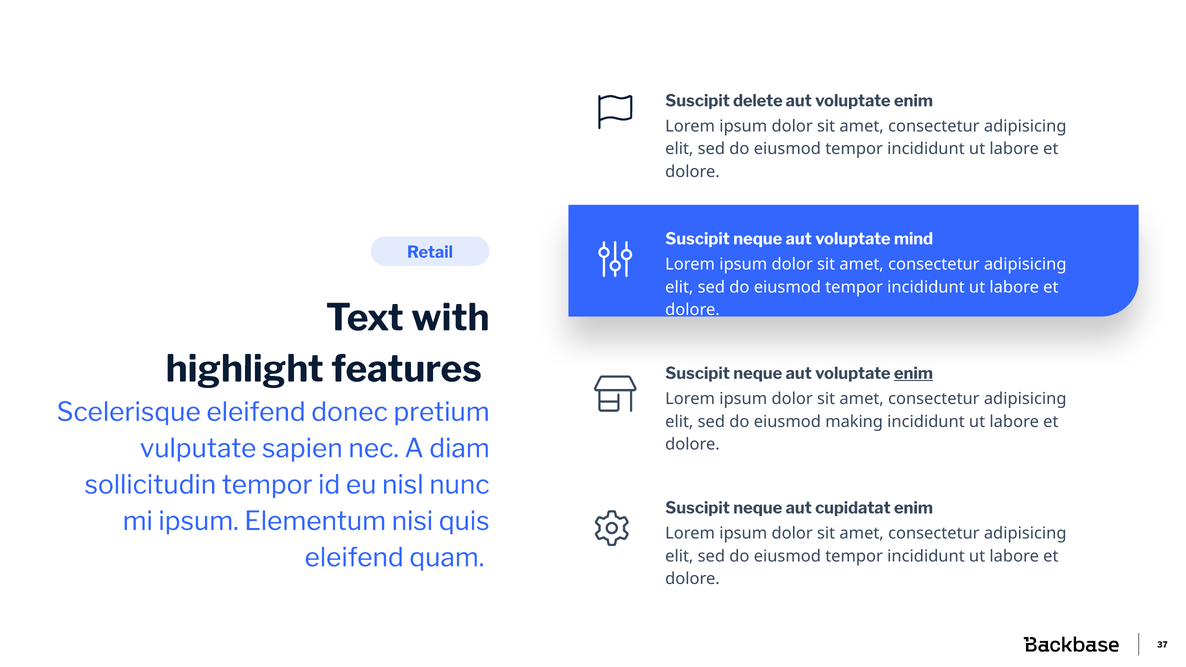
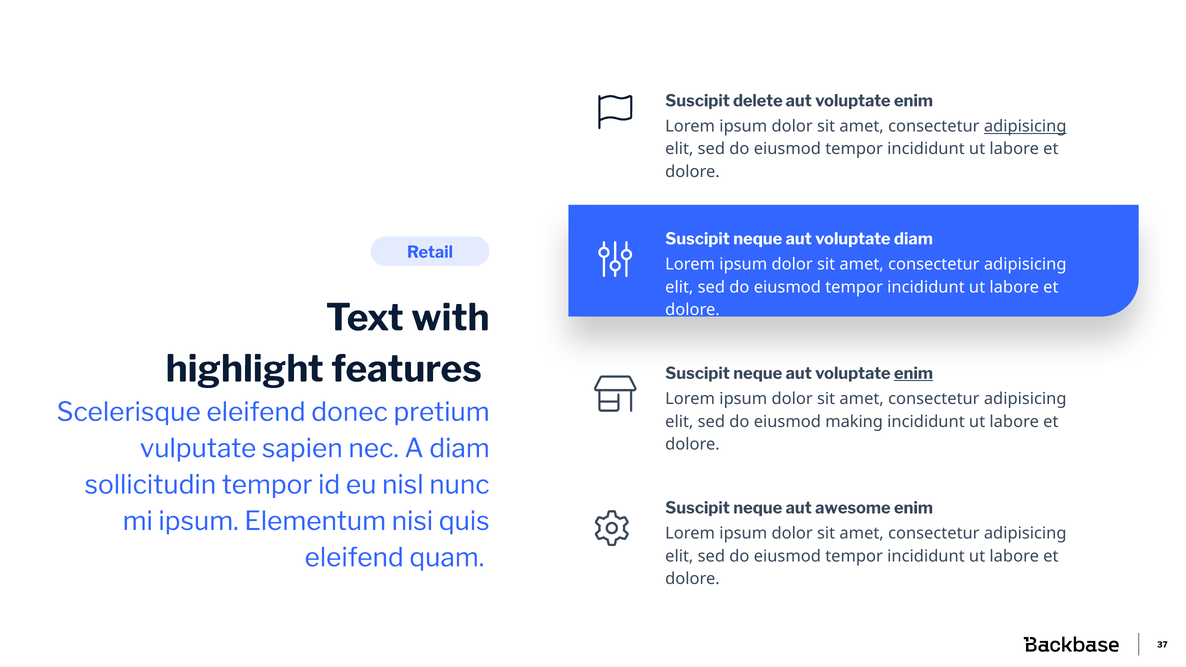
adipisicing at (1025, 126) underline: none -> present
voluptate mind: mind -> diam
cupidatat: cupidatat -> awesome
